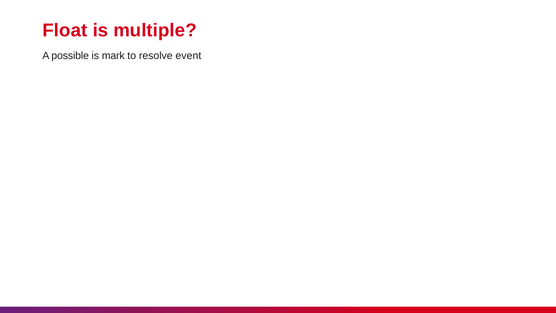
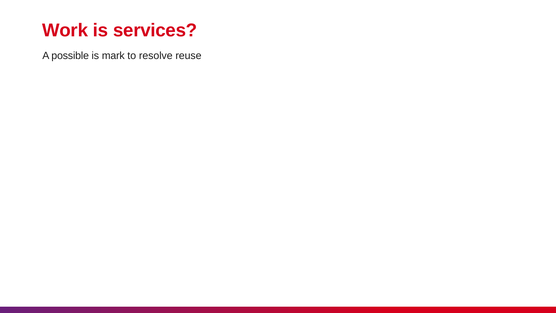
Float: Float -> Work
multiple: multiple -> services
event: event -> reuse
